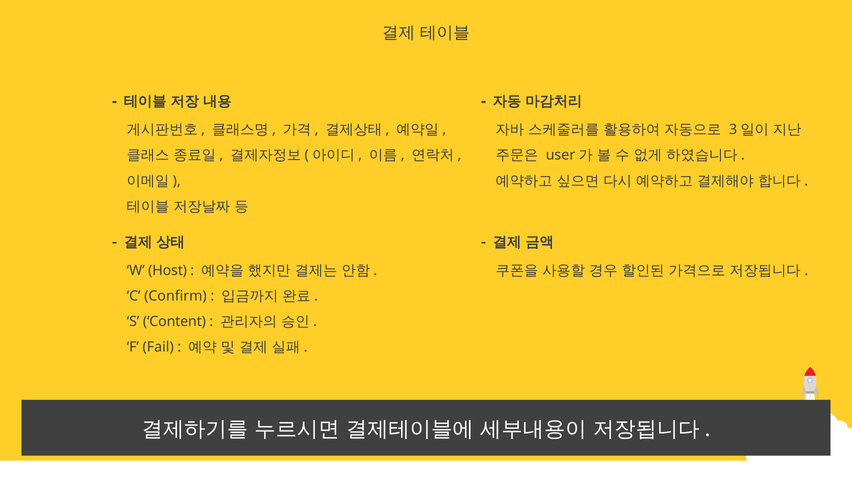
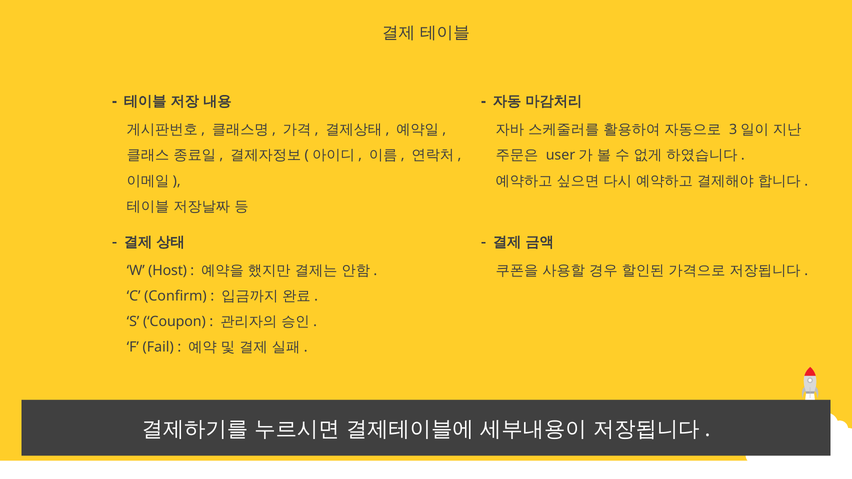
Content: Content -> Coupon
